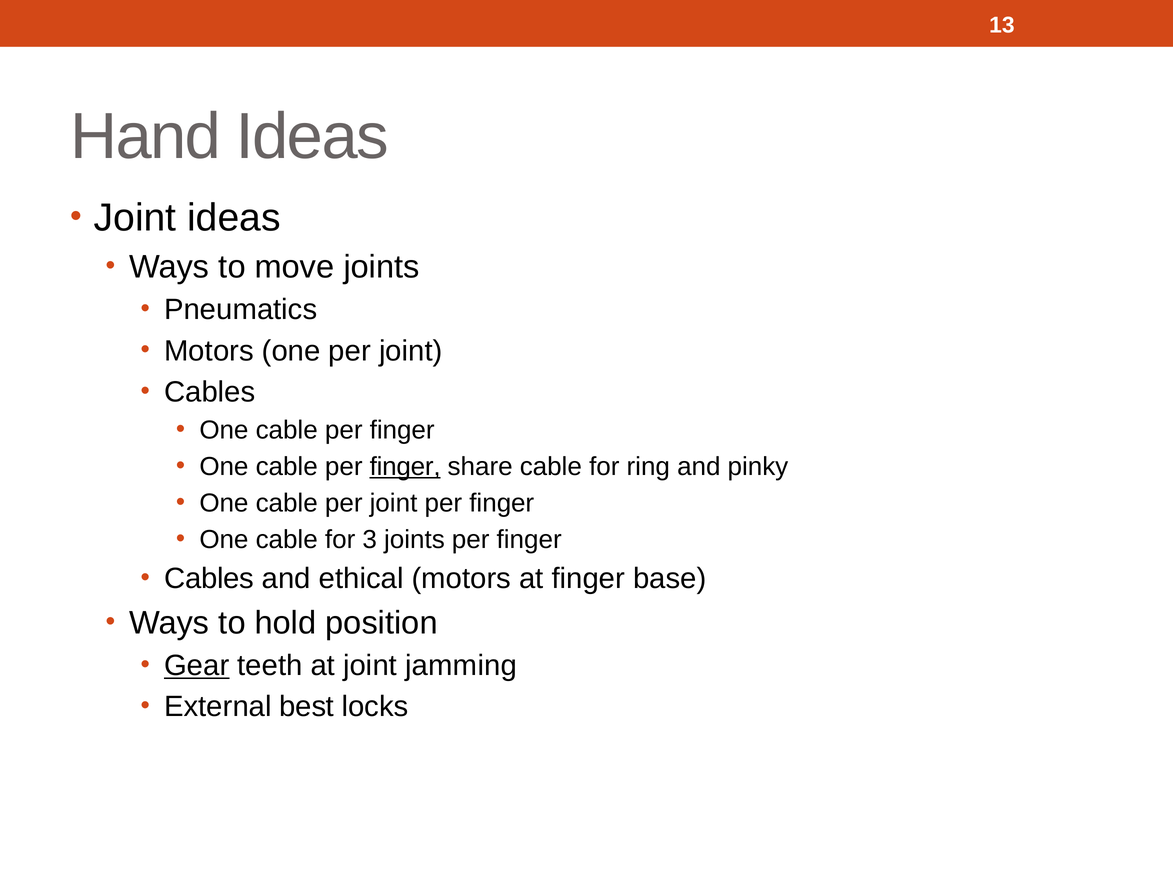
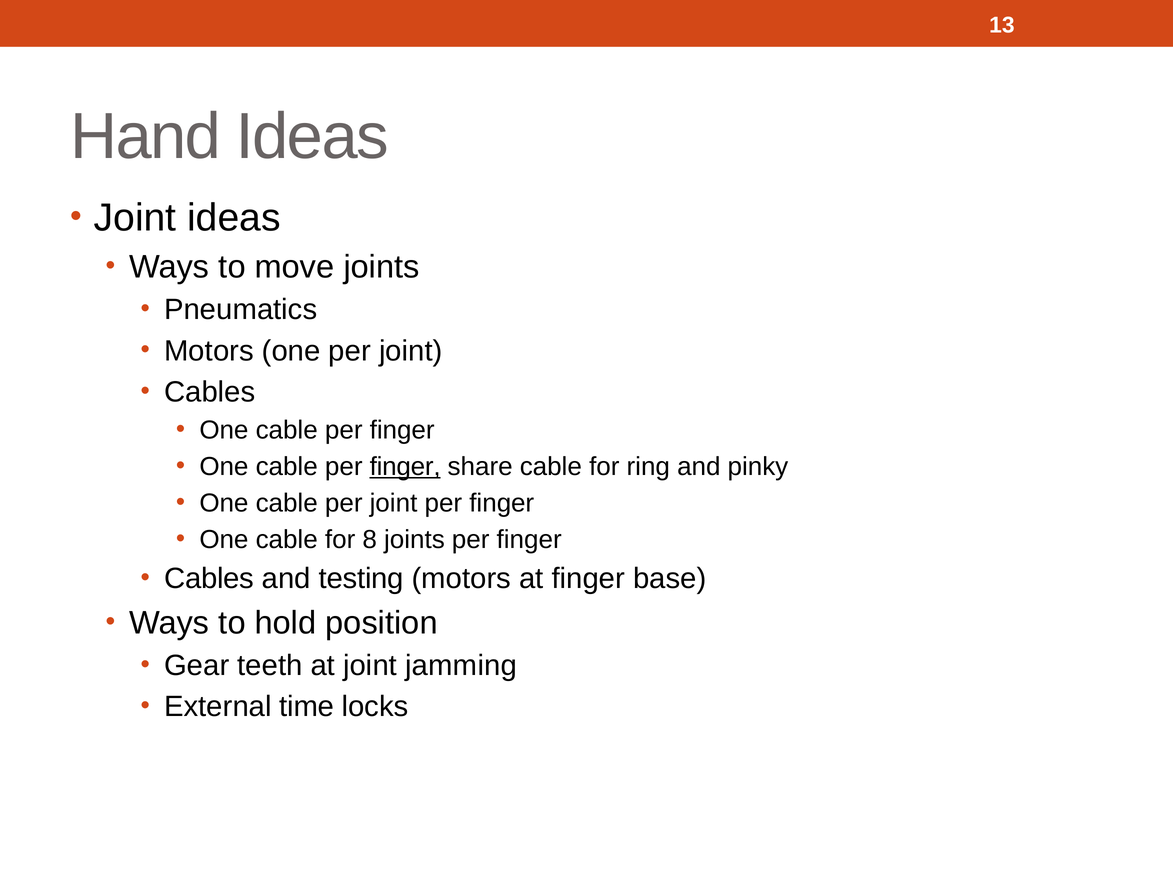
3: 3 -> 8
ethical: ethical -> testing
Gear underline: present -> none
best: best -> time
